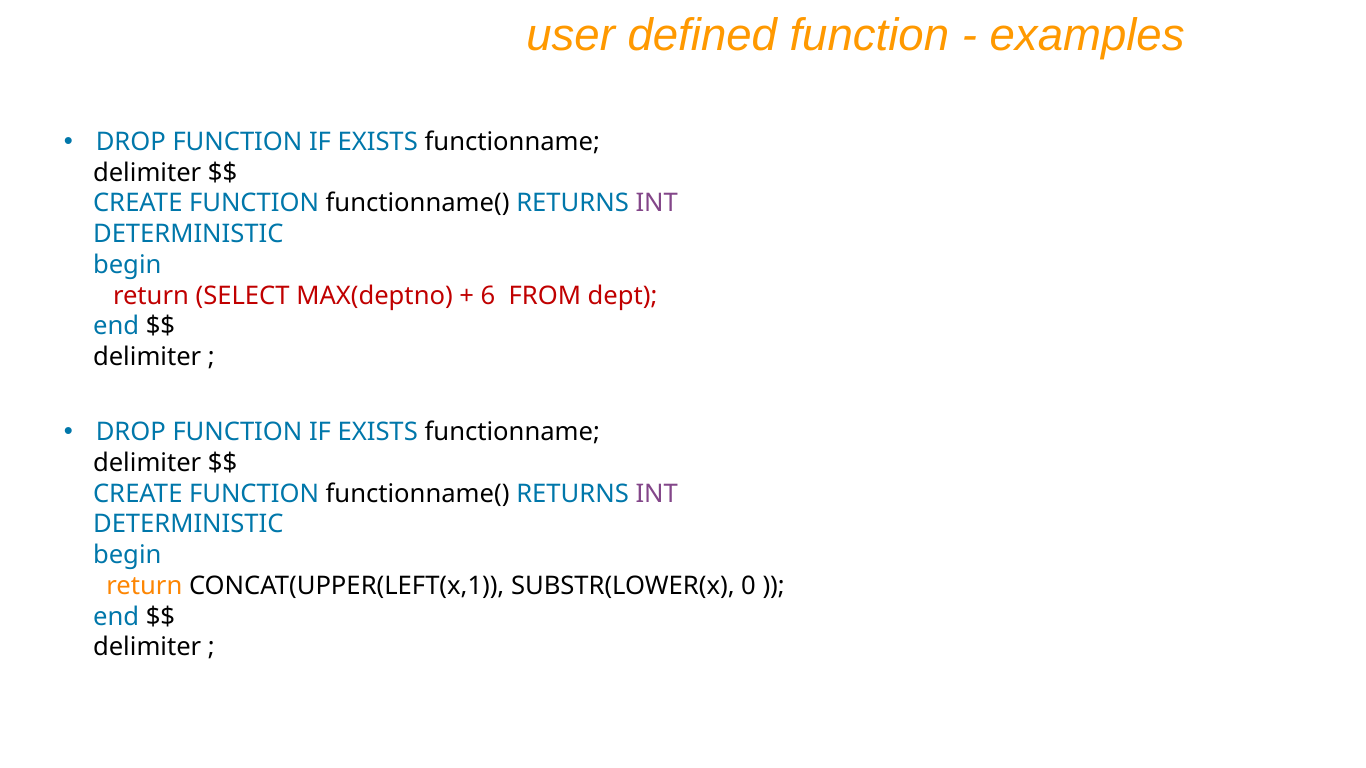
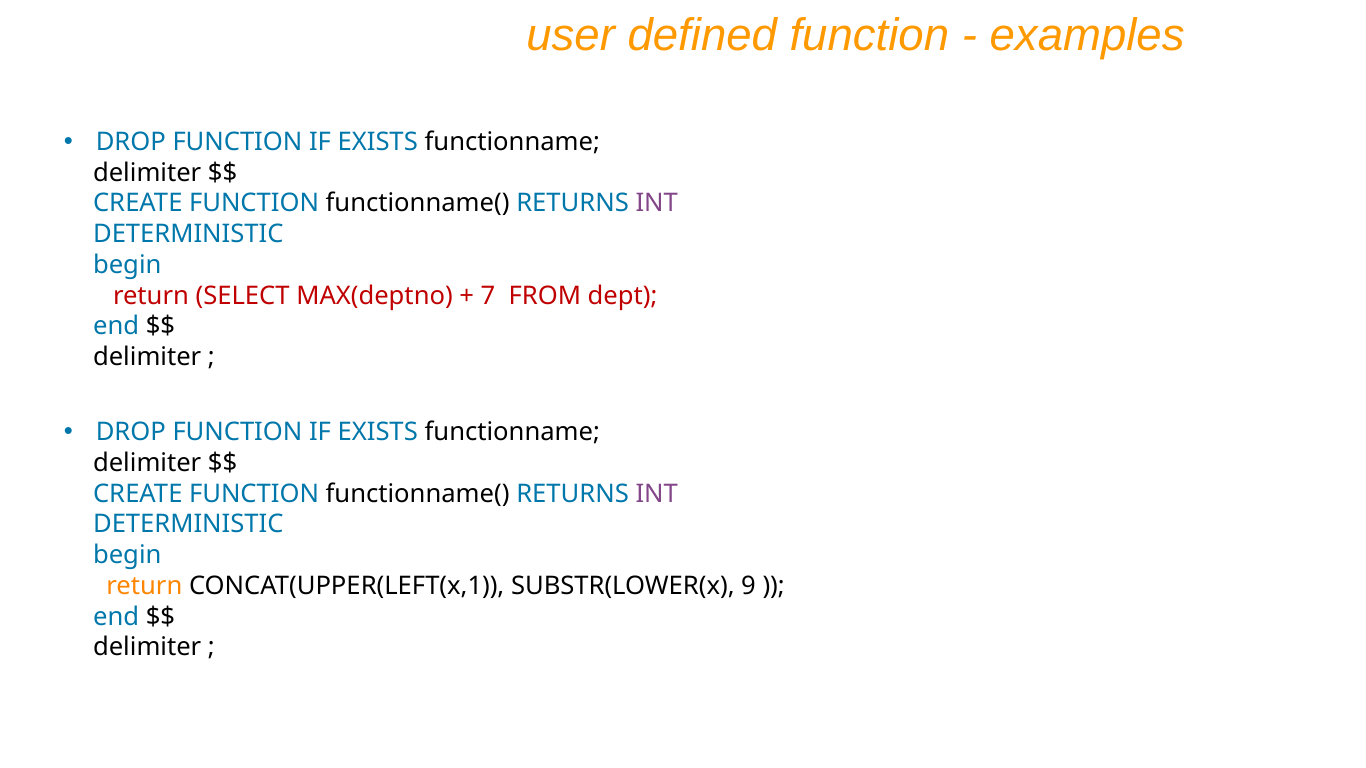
6: 6 -> 7
0: 0 -> 9
